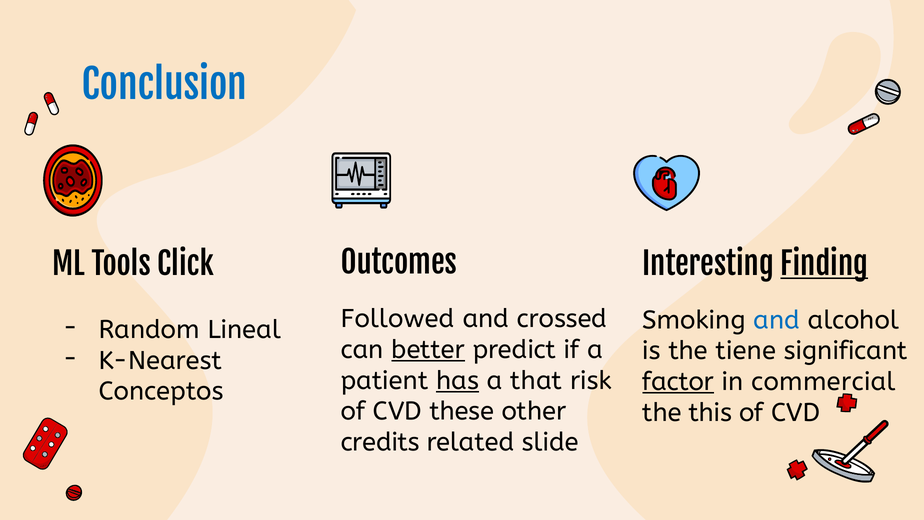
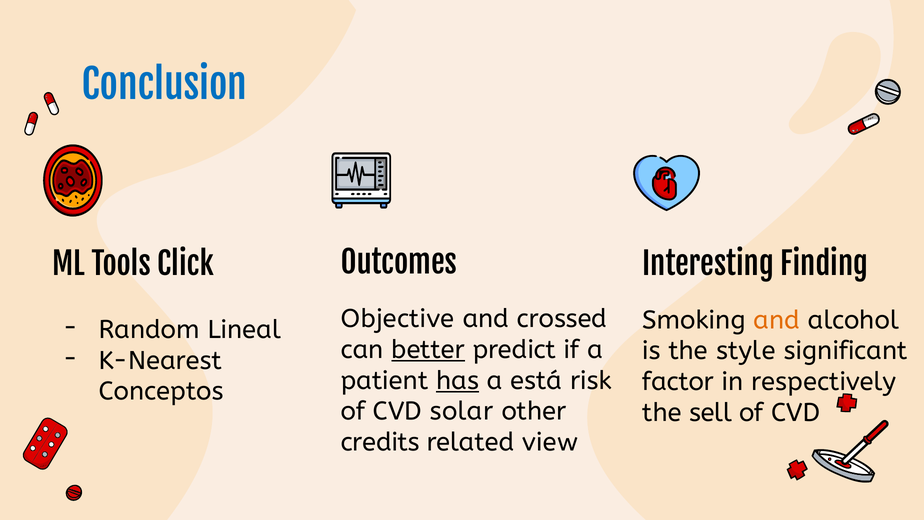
Finding underline: present -> none
Followed: Followed -> Objective
and at (777, 320) colour: blue -> orange
tiene: tiene -> style
that: that -> está
factor underline: present -> none
commercial: commercial -> respectively
these: these -> solar
this: this -> sell
slide: slide -> view
